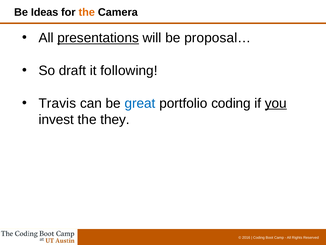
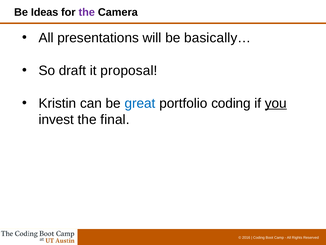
the at (87, 12) colour: orange -> purple
presentations underline: present -> none
proposal…: proposal… -> basically…
following: following -> proposal
Travis: Travis -> Kristin
they: they -> final
